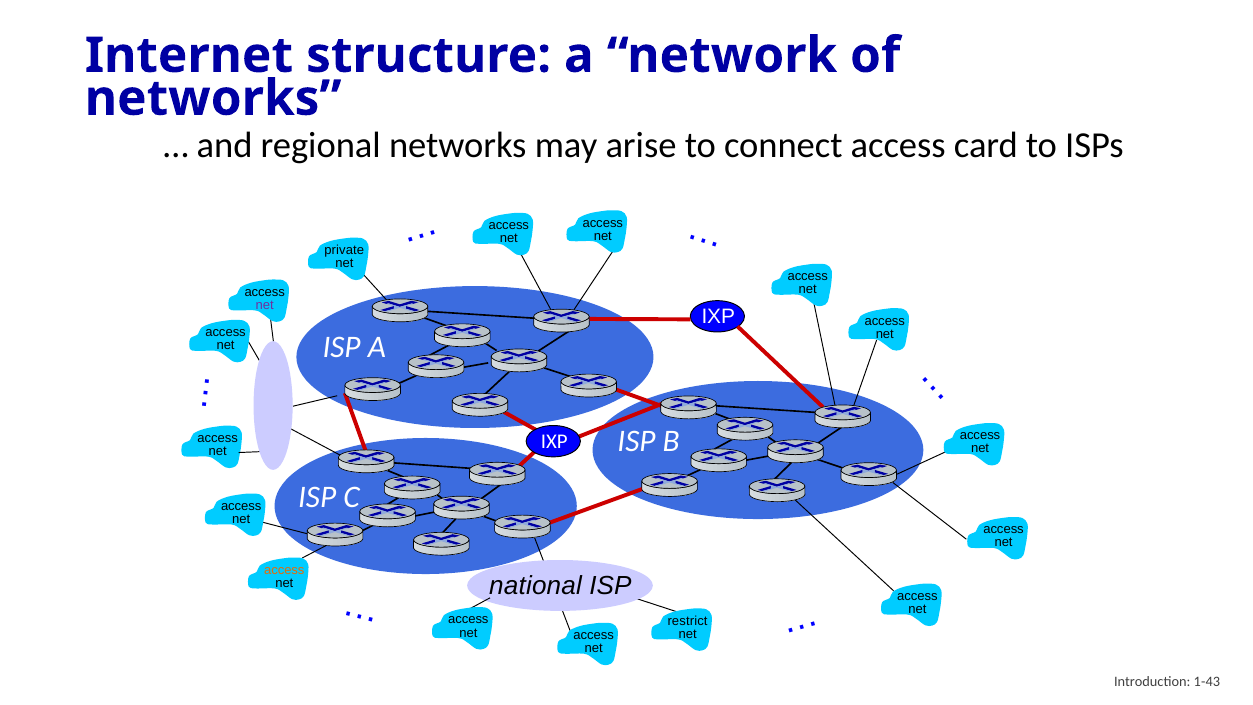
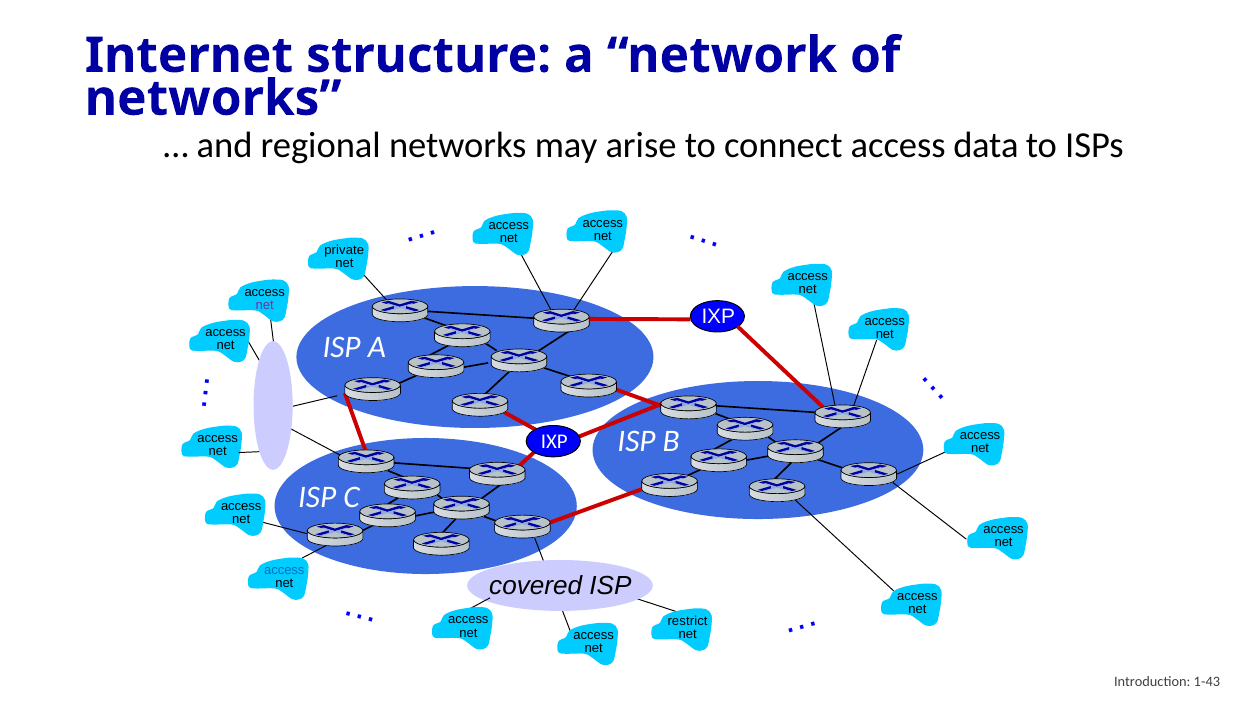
card: card -> data
access at (284, 570) colour: orange -> blue
national: national -> covered
